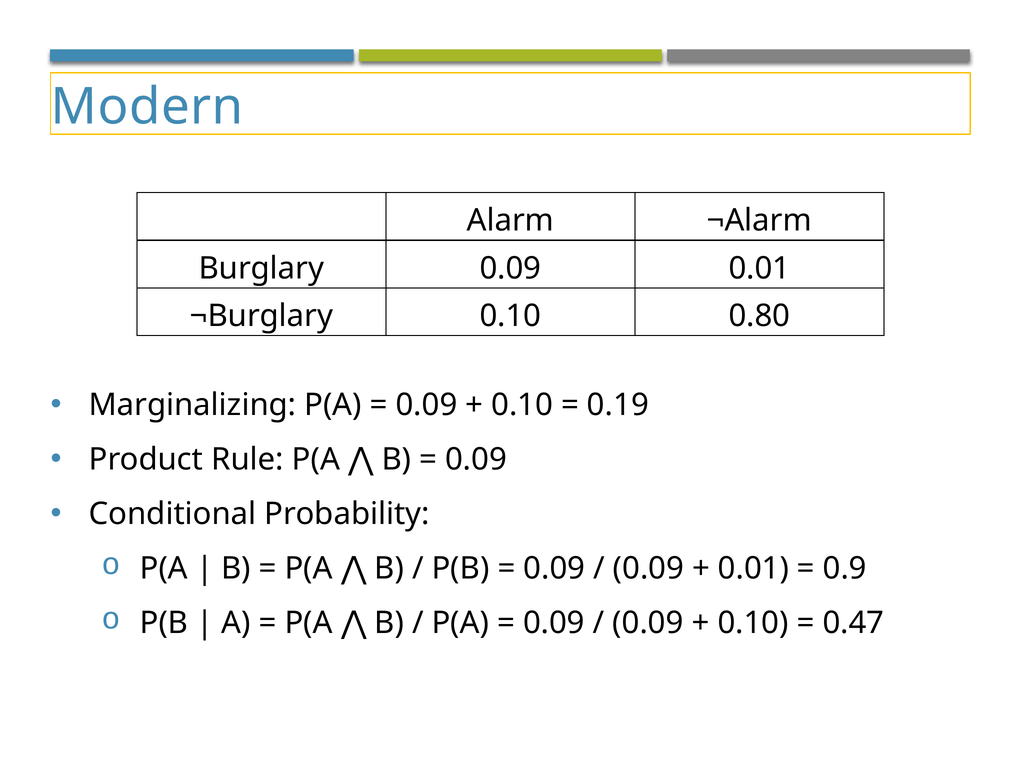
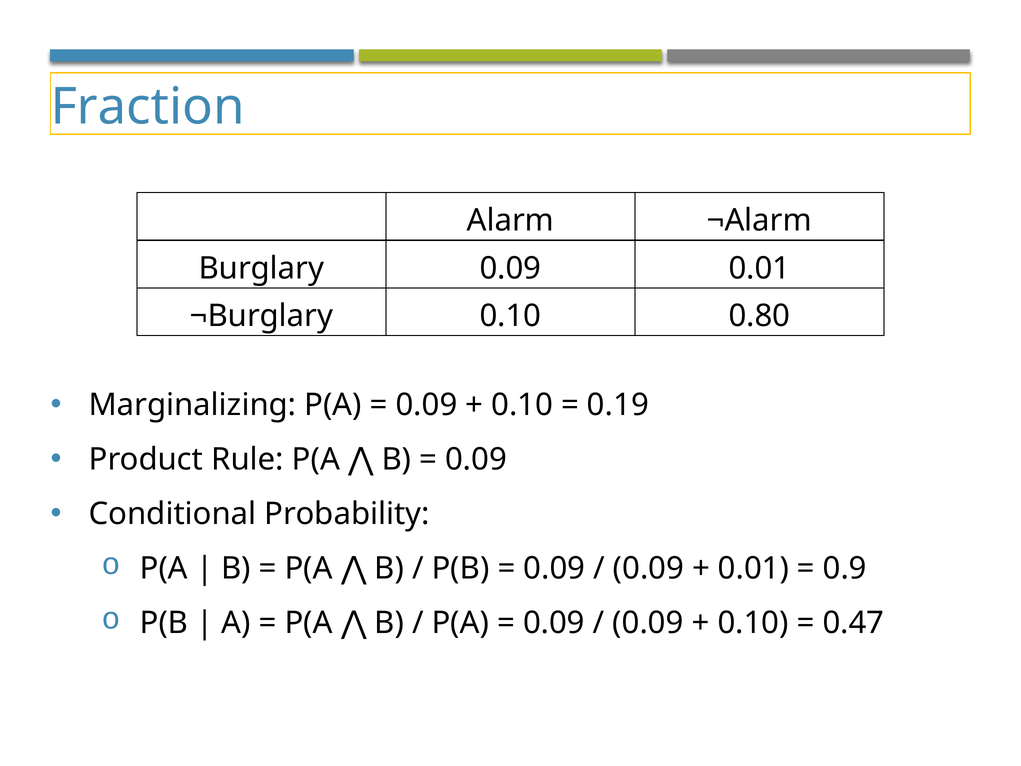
Modern: Modern -> Fraction
